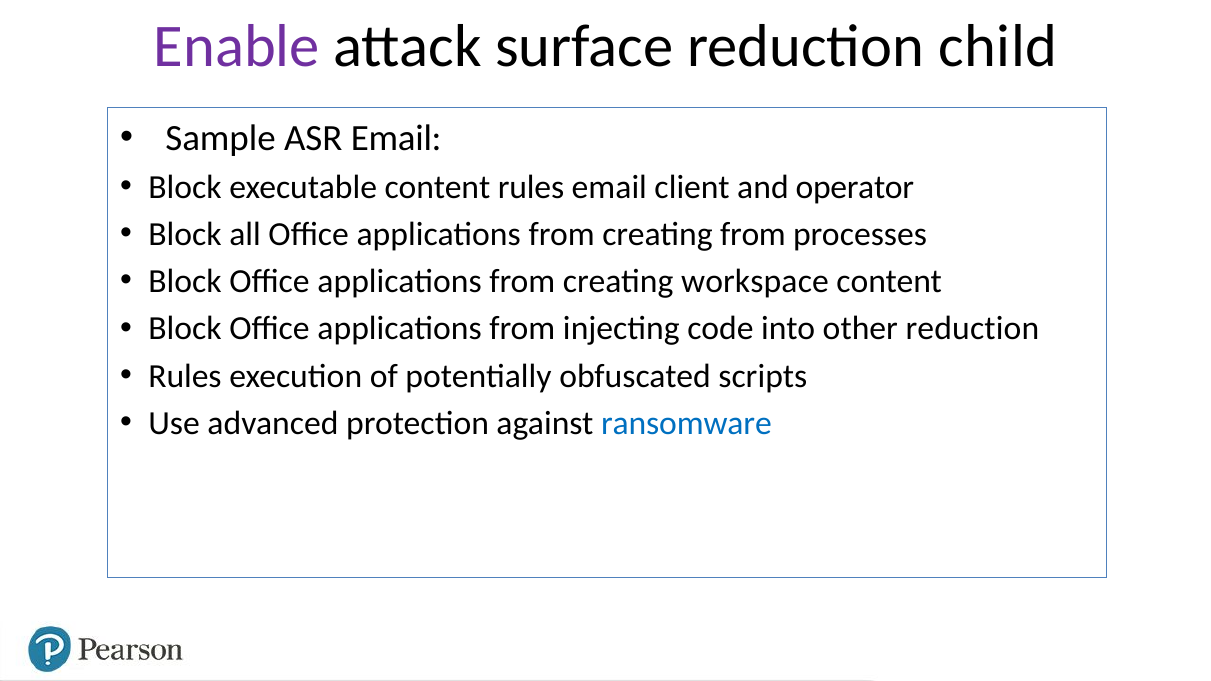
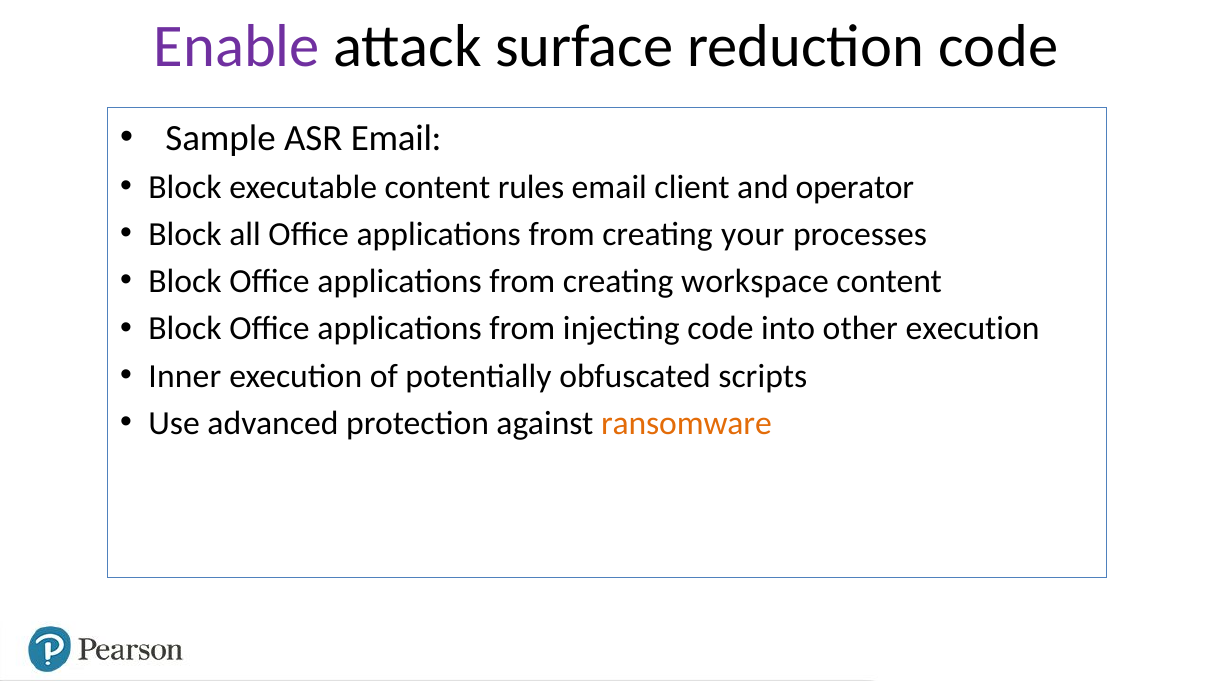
child at (998, 47): child -> code
creating from: from -> your
other reduction: reduction -> execution
Rules at (185, 376): Rules -> Inner
ransomware colour: blue -> orange
